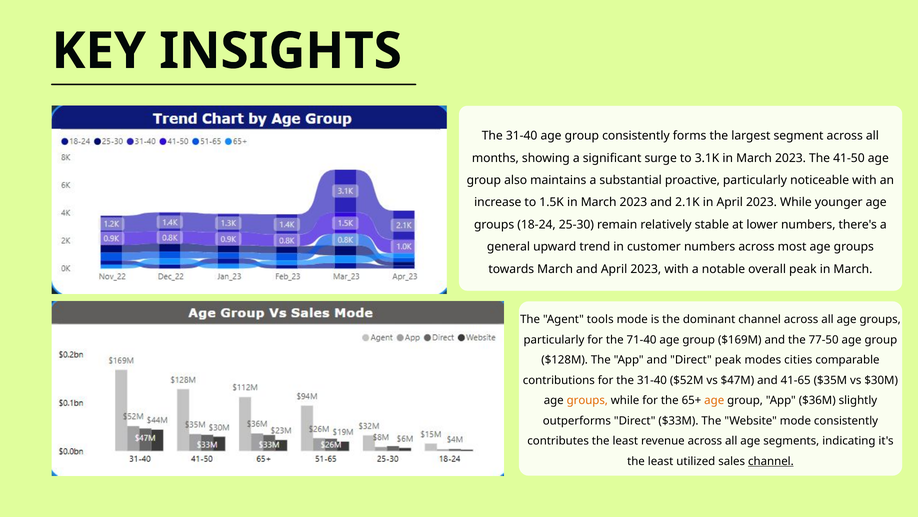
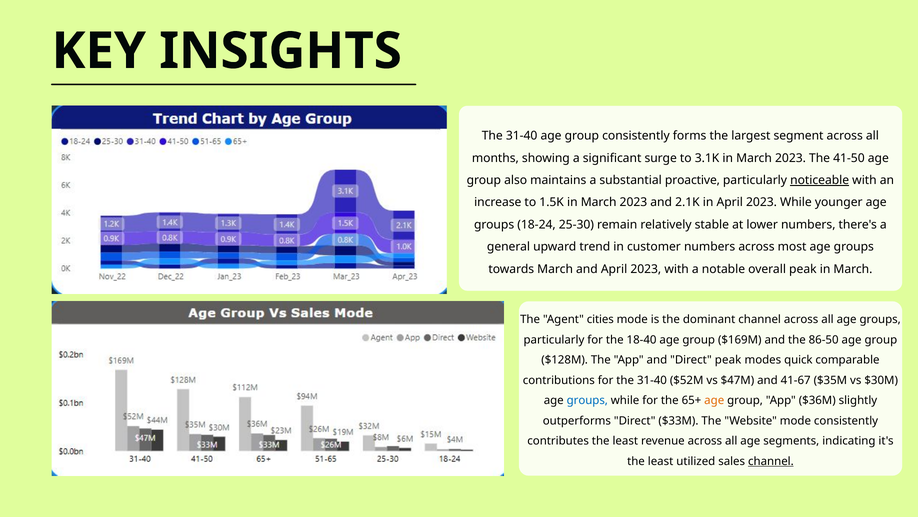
noticeable underline: none -> present
tools: tools -> cities
71-40: 71-40 -> 18-40
77-50: 77-50 -> 86-50
cities: cities -> quick
41-65: 41-65 -> 41-67
groups at (587, 400) colour: orange -> blue
